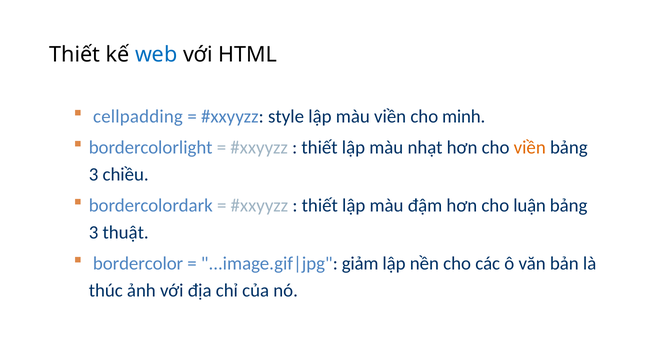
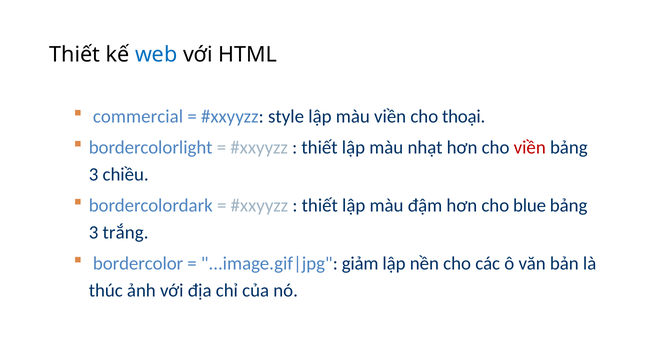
cellpadding: cellpadding -> commercial
minh: minh -> thoại
viền at (530, 147) colour: orange -> red
luận: luận -> blue
thuật: thuật -> trắng
